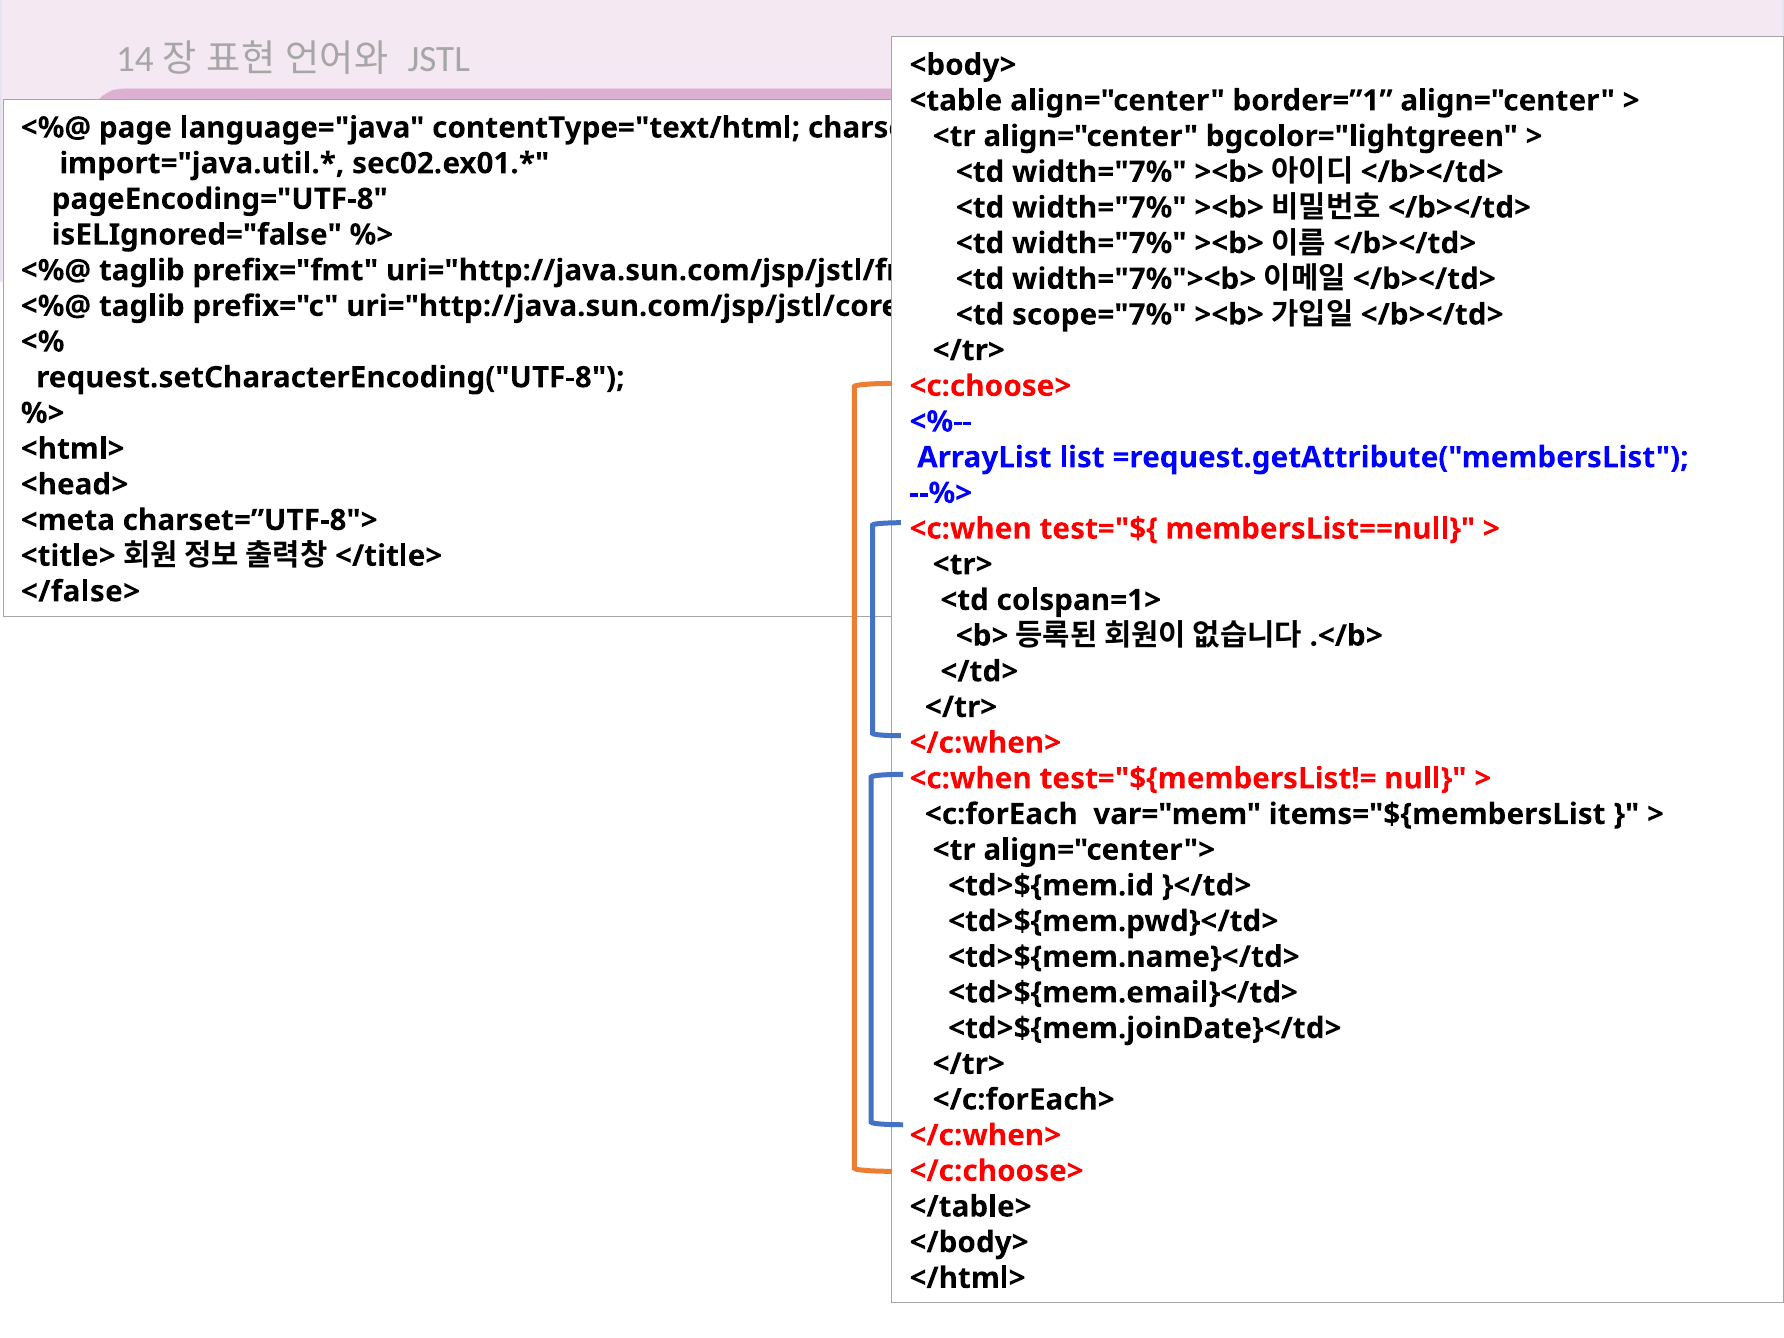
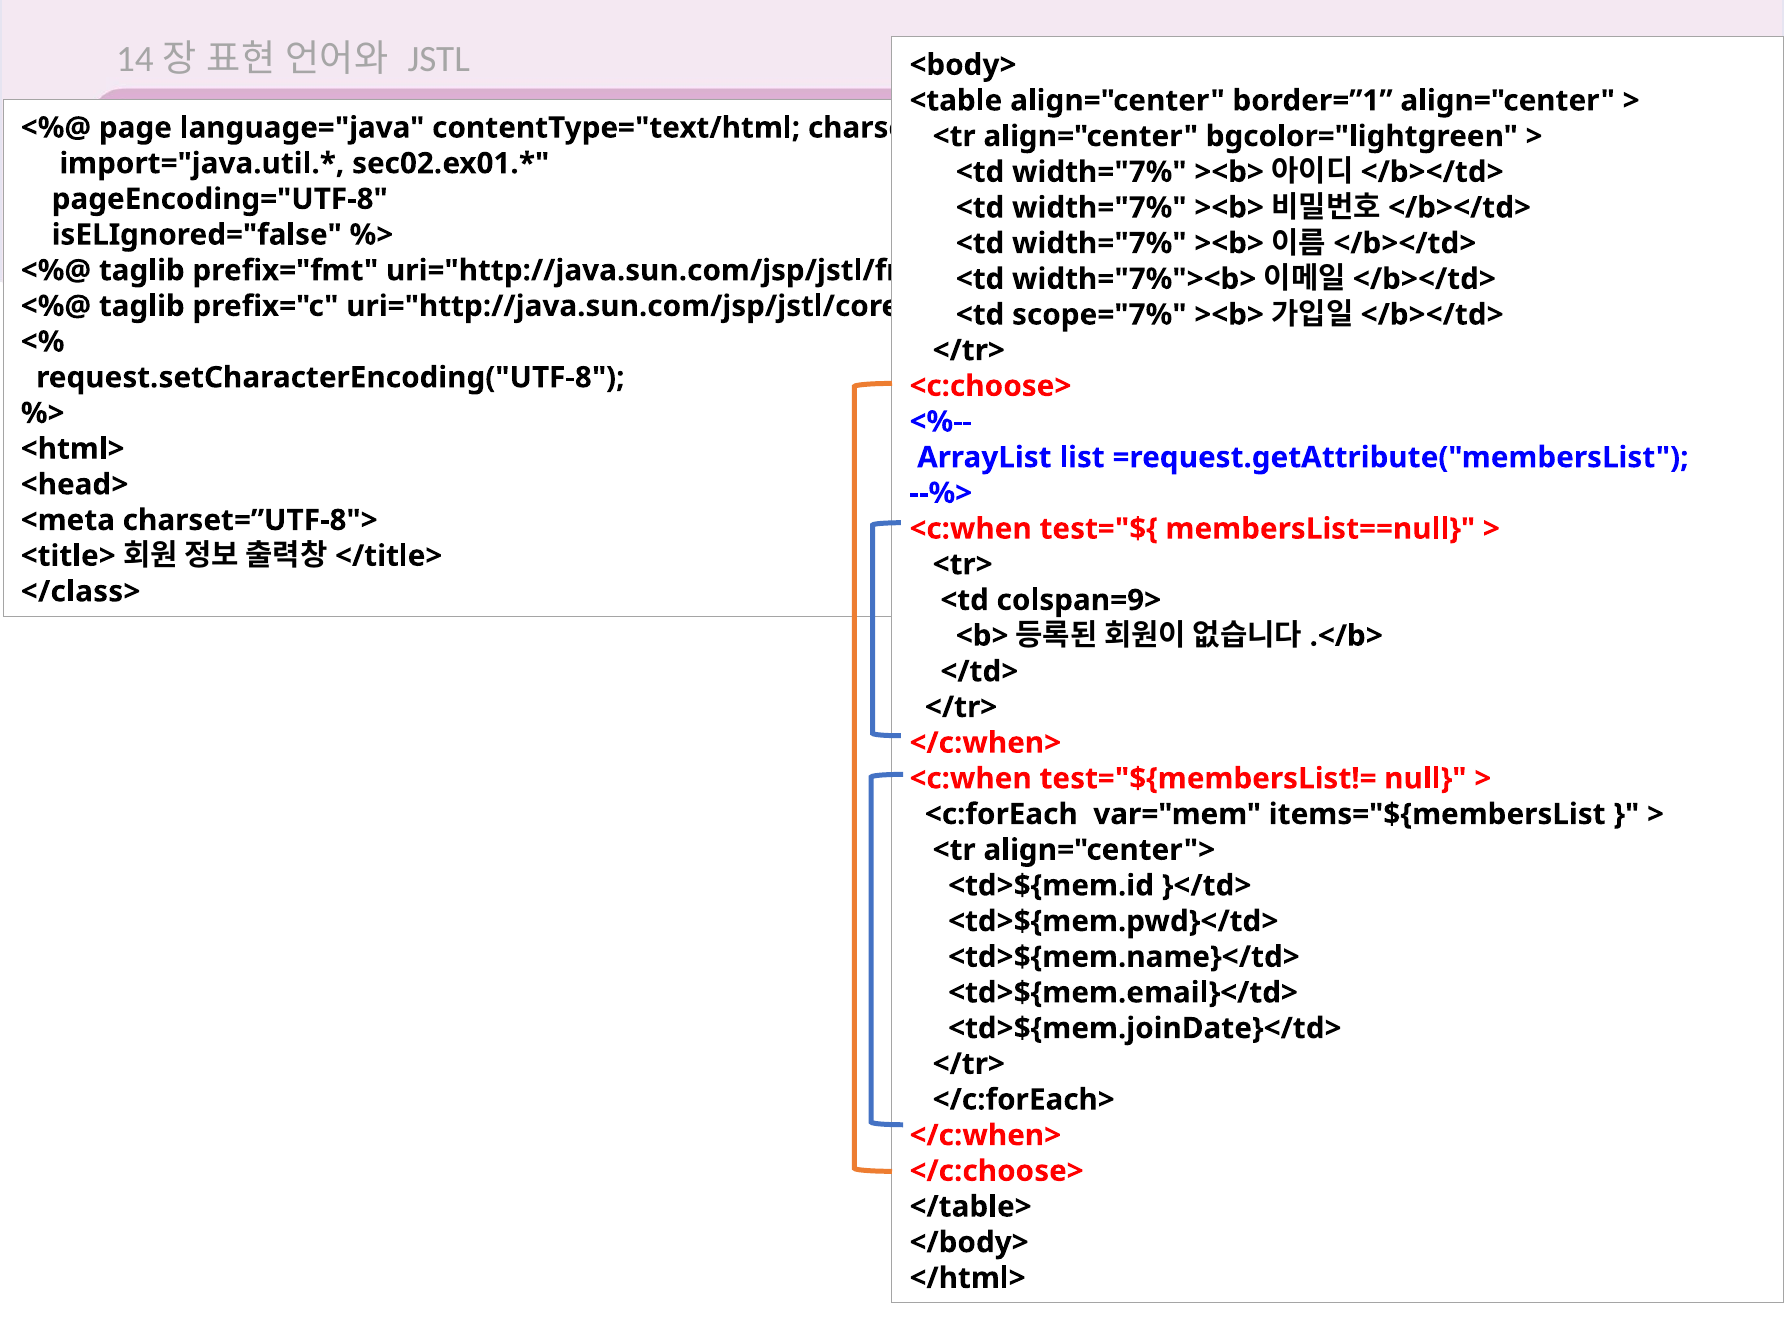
</false>: </false> -> </class>
colspan=1>: colspan=1> -> colspan=9>
